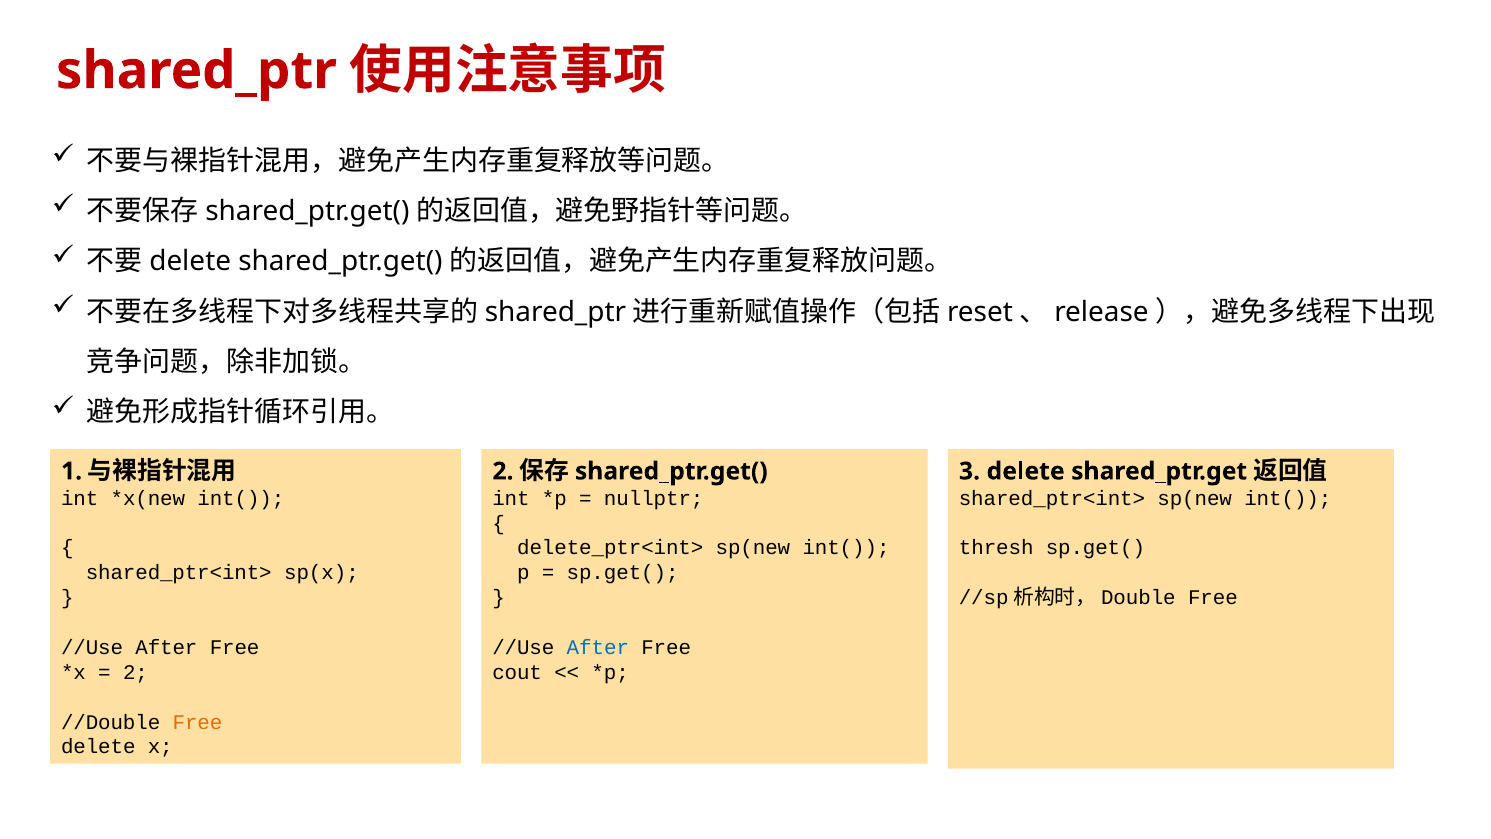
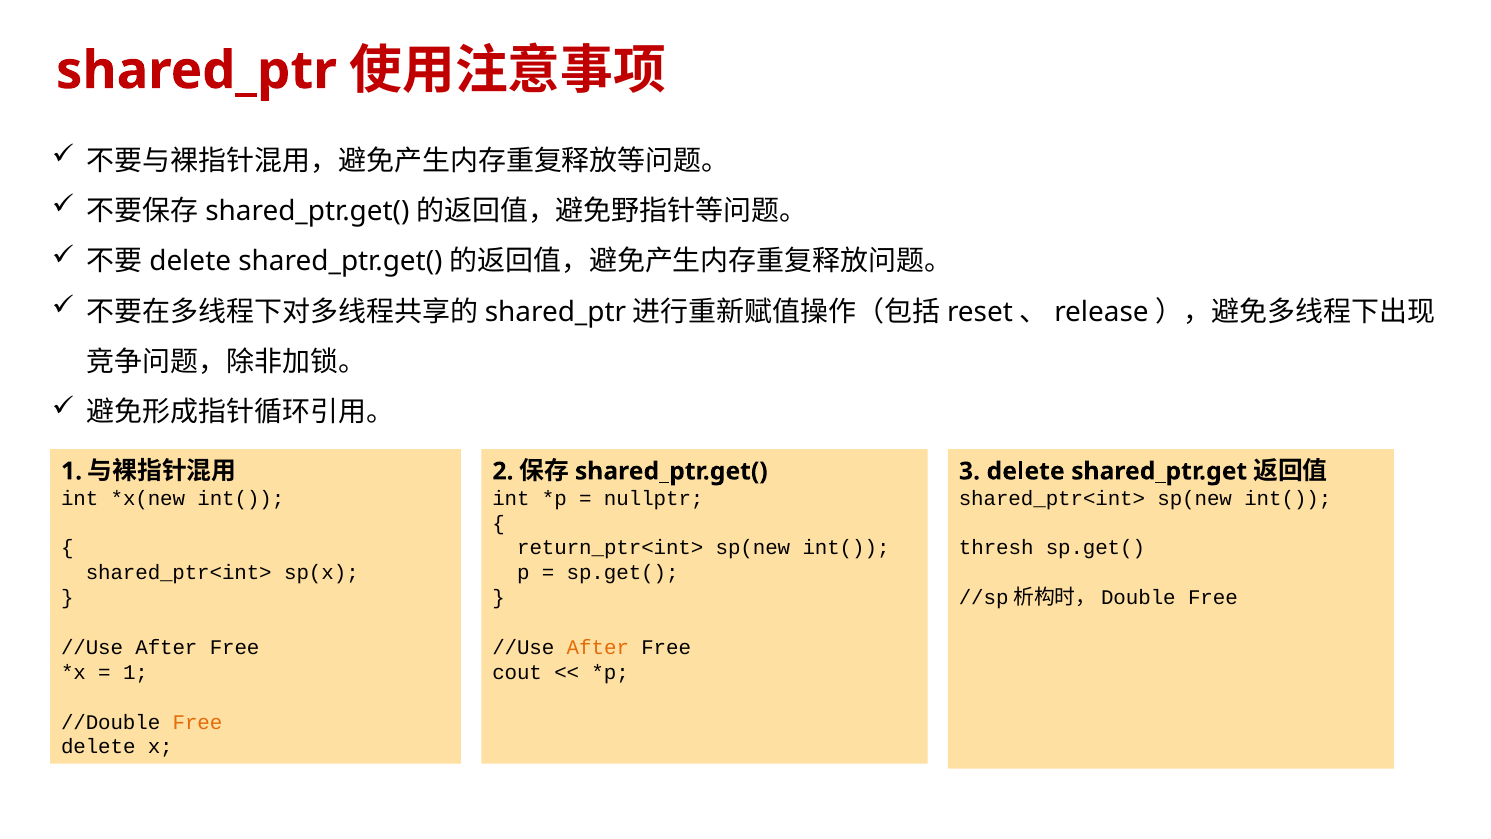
delete_ptr<int>: delete_ptr<int> -> return_ptr<int>
After at (598, 647) colour: blue -> orange
2 at (135, 672): 2 -> 1
